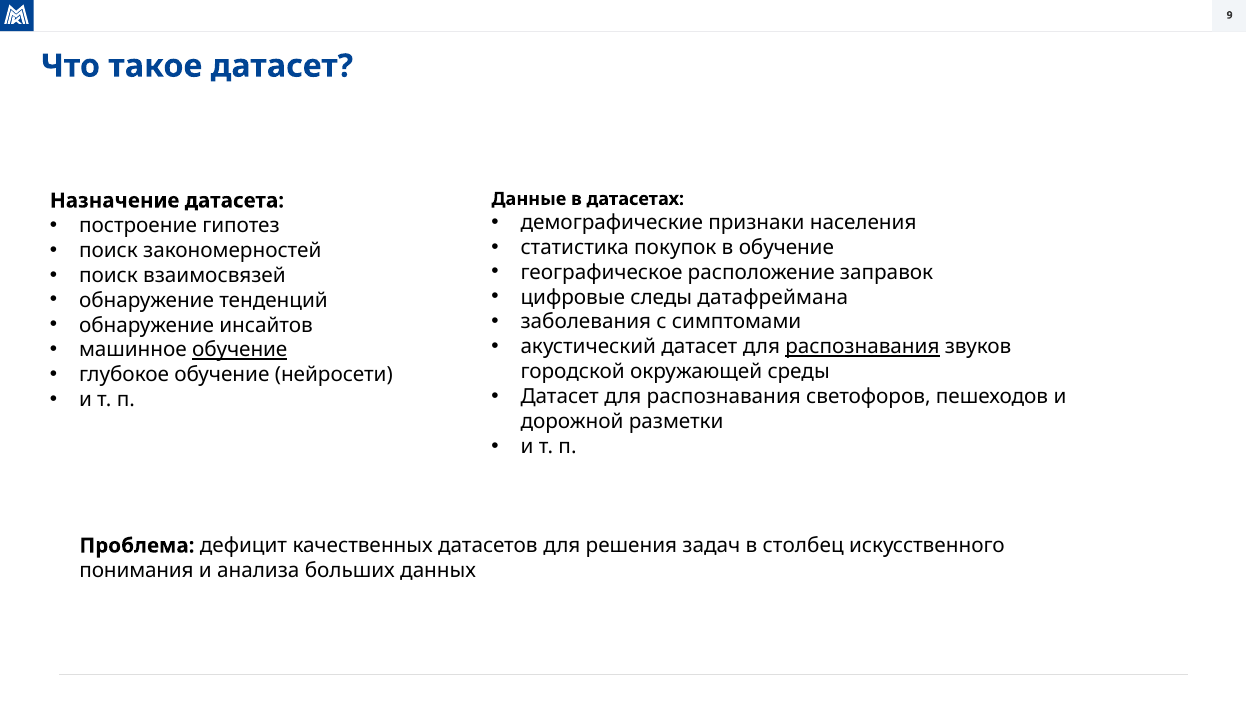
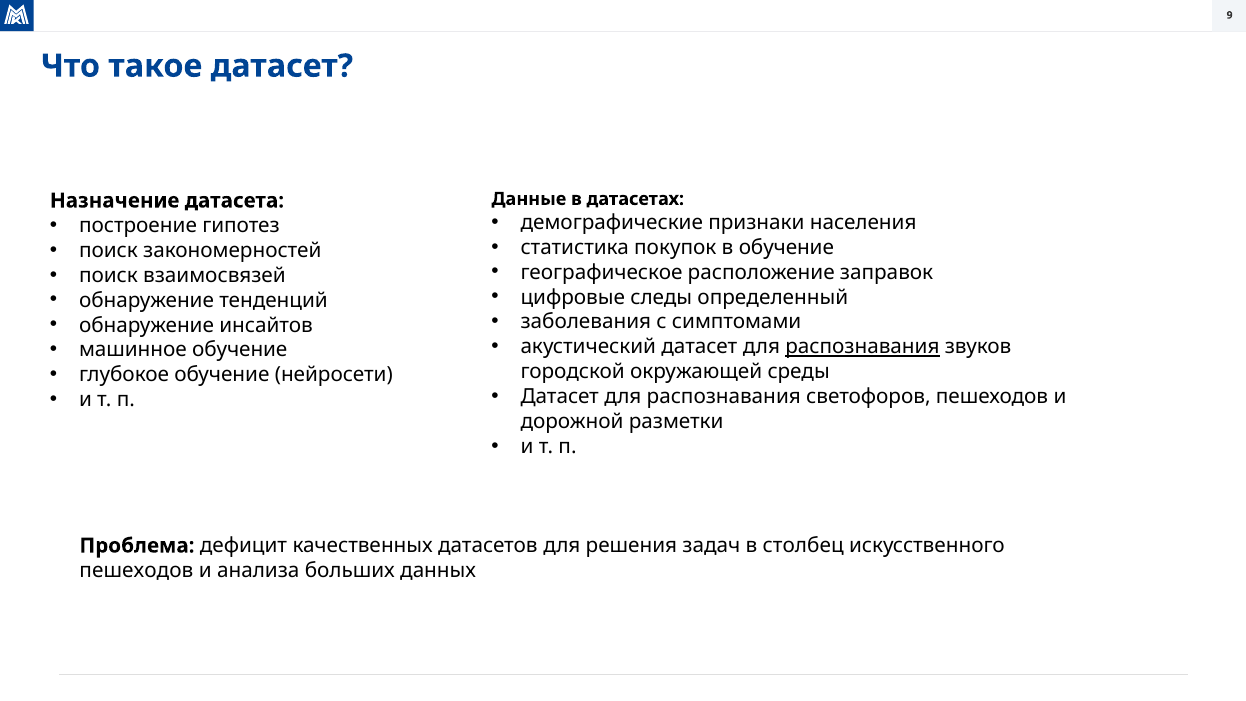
датафреймана: датафреймана -> определенный
обучение at (240, 350) underline: present -> none
понимания at (137, 570): понимания -> пешеходов
